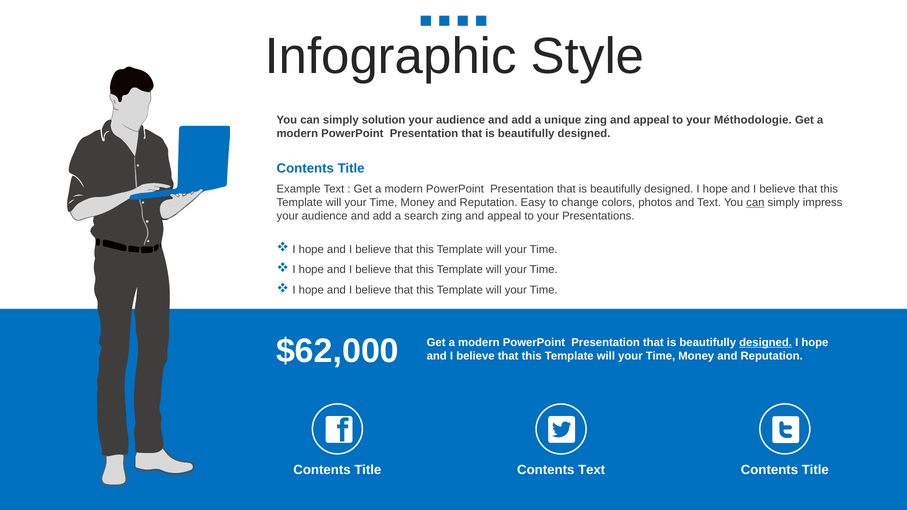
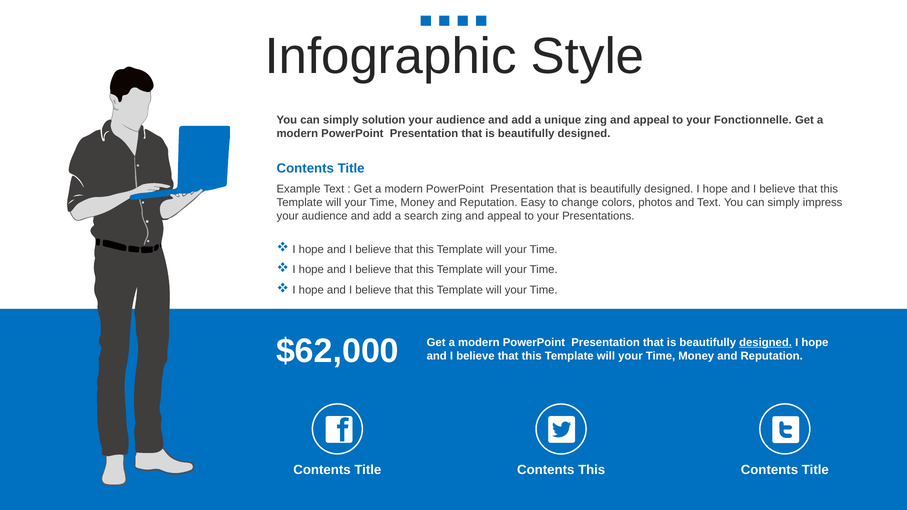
Méthodologie: Méthodologie -> Fonctionnelle
can at (755, 203) underline: present -> none
Contents Text: Text -> This
